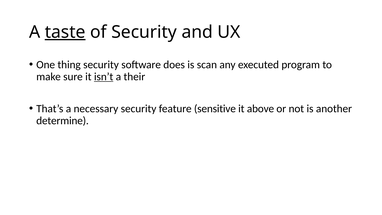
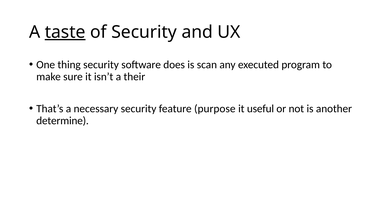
isn’t underline: present -> none
sensitive: sensitive -> purpose
above: above -> useful
